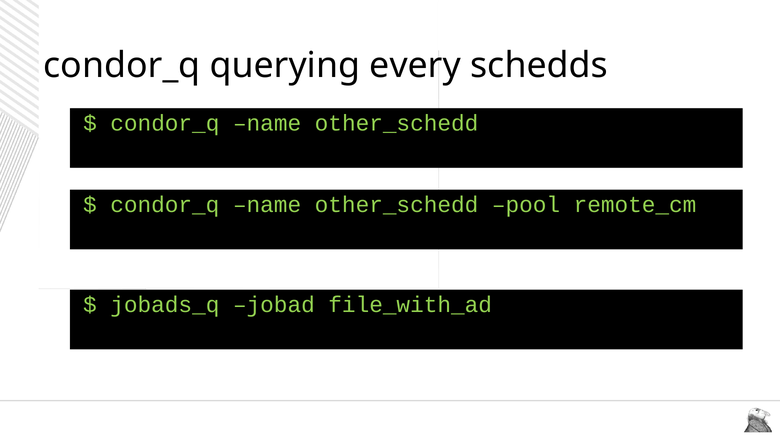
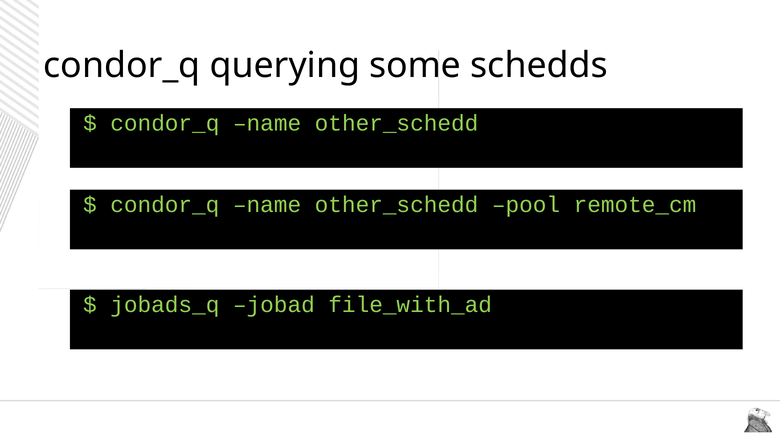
every: every -> some
